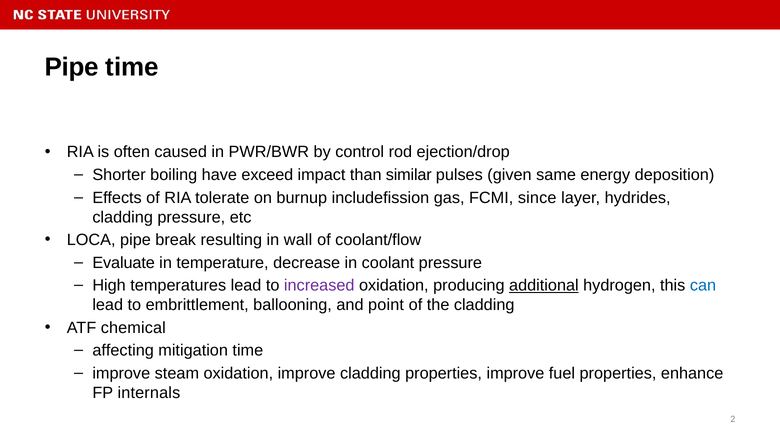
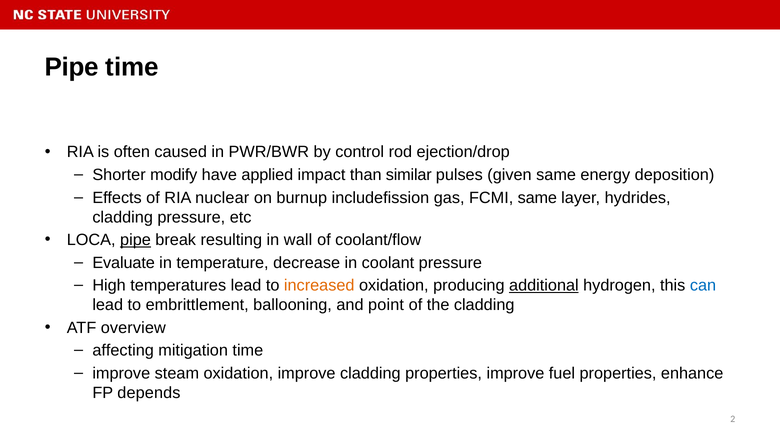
boiling: boiling -> modify
exceed: exceed -> applied
tolerate: tolerate -> nuclear
FCMI since: since -> same
pipe at (135, 240) underline: none -> present
increased colour: purple -> orange
chemical: chemical -> overview
internals: internals -> depends
